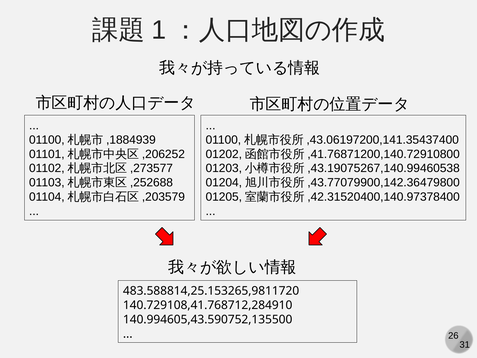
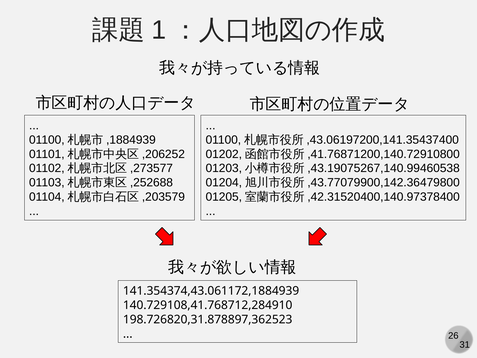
483.588814,25.153265,9811720: 483.588814,25.153265,9811720 -> 141.354374,43.061172,1884939
140.994605,43.590752,135500: 140.994605,43.590752,135500 -> 198.726820,31.878897,362523
